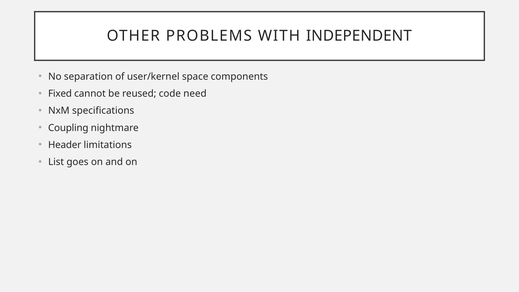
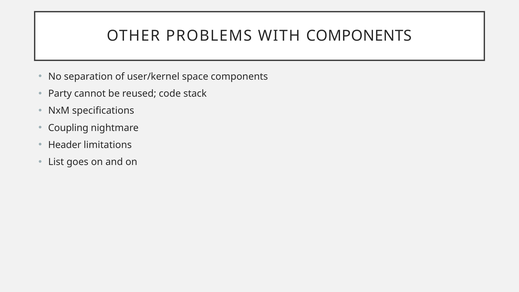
WITH INDEPENDENT: INDEPENDENT -> COMPONENTS
Fixed: Fixed -> Party
need: need -> stack
